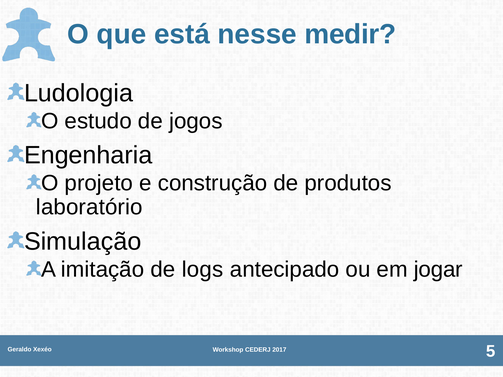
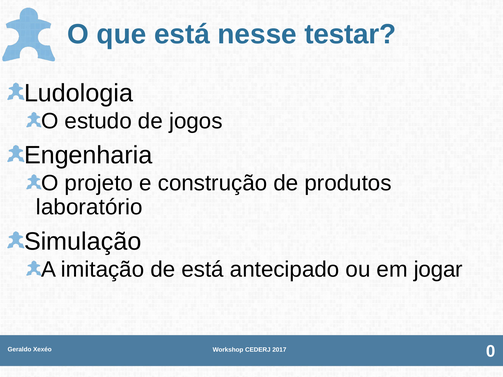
medir: medir -> testar
de logs: logs -> está
5: 5 -> 0
